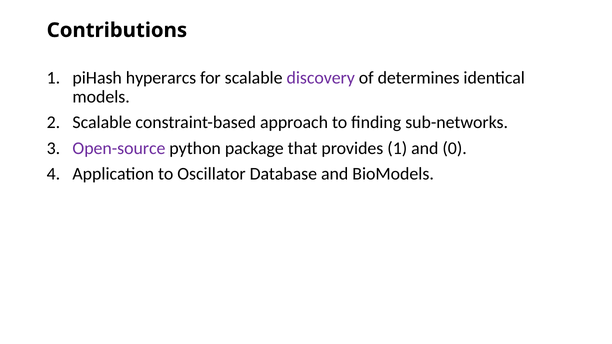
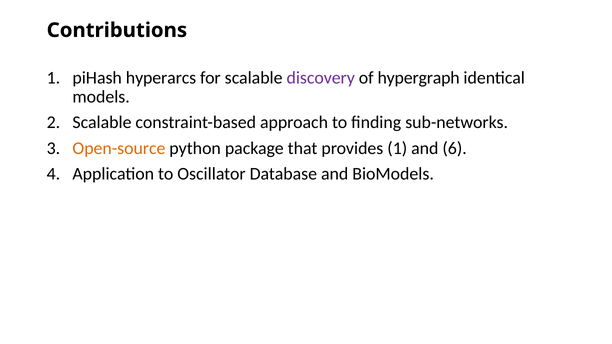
determines: determines -> hypergraph
Open-source colour: purple -> orange
0: 0 -> 6
